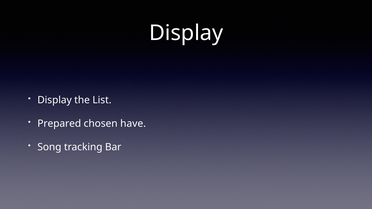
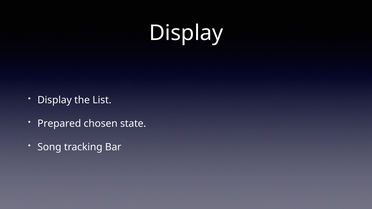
have: have -> state
